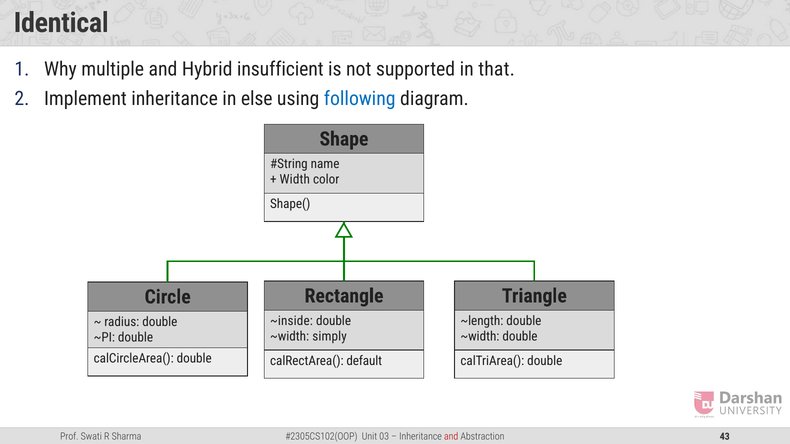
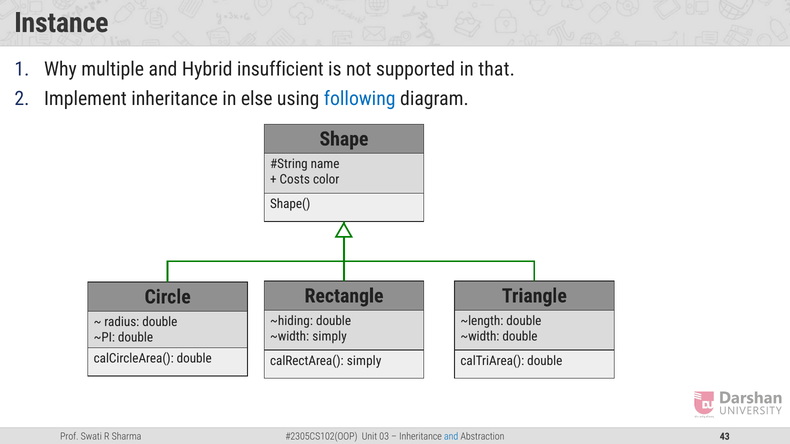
Identical: Identical -> Instance
Width: Width -> Costs
~inside: ~inside -> ~hiding
calRectArea( default: default -> simply
and at (451, 437) colour: red -> blue
